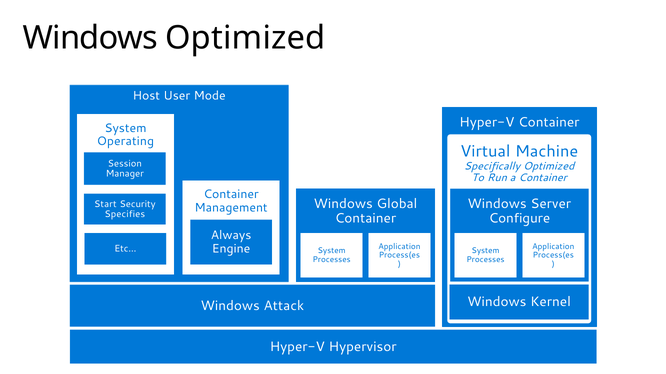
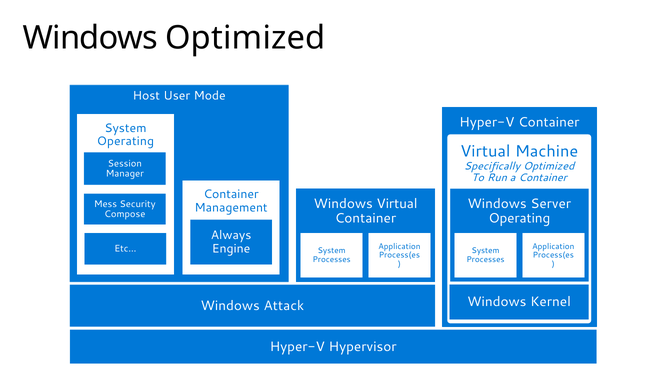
Windows Global: Global -> Virtual
Start: Start -> Mess
Specifies: Specifies -> Compose
Configure at (519, 219): Configure -> Operating
